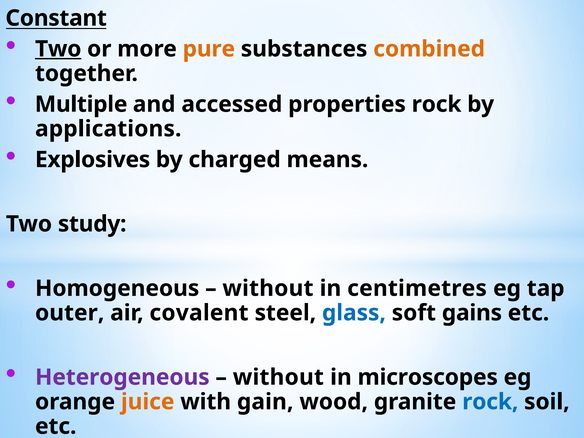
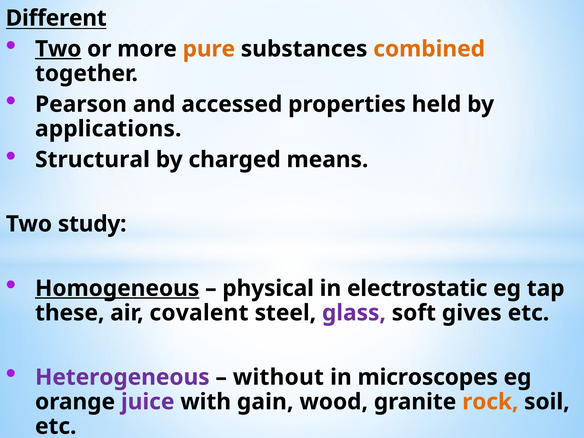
Constant: Constant -> Different
Multiple: Multiple -> Pearson
properties rock: rock -> held
Explosives: Explosives -> Structural
Homogeneous underline: none -> present
without at (268, 288): without -> physical
centimetres: centimetres -> electrostatic
outer: outer -> these
glass colour: blue -> purple
gains: gains -> gives
juice colour: orange -> purple
rock at (490, 402) colour: blue -> orange
